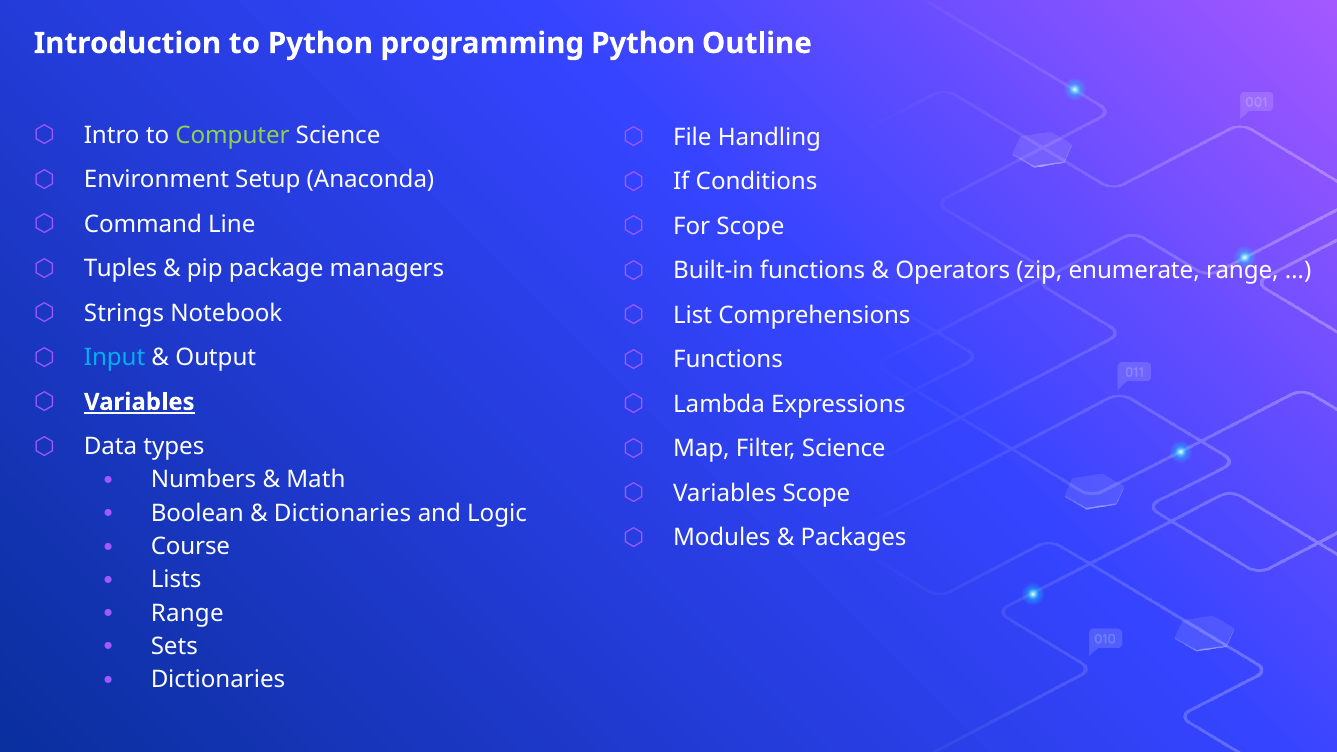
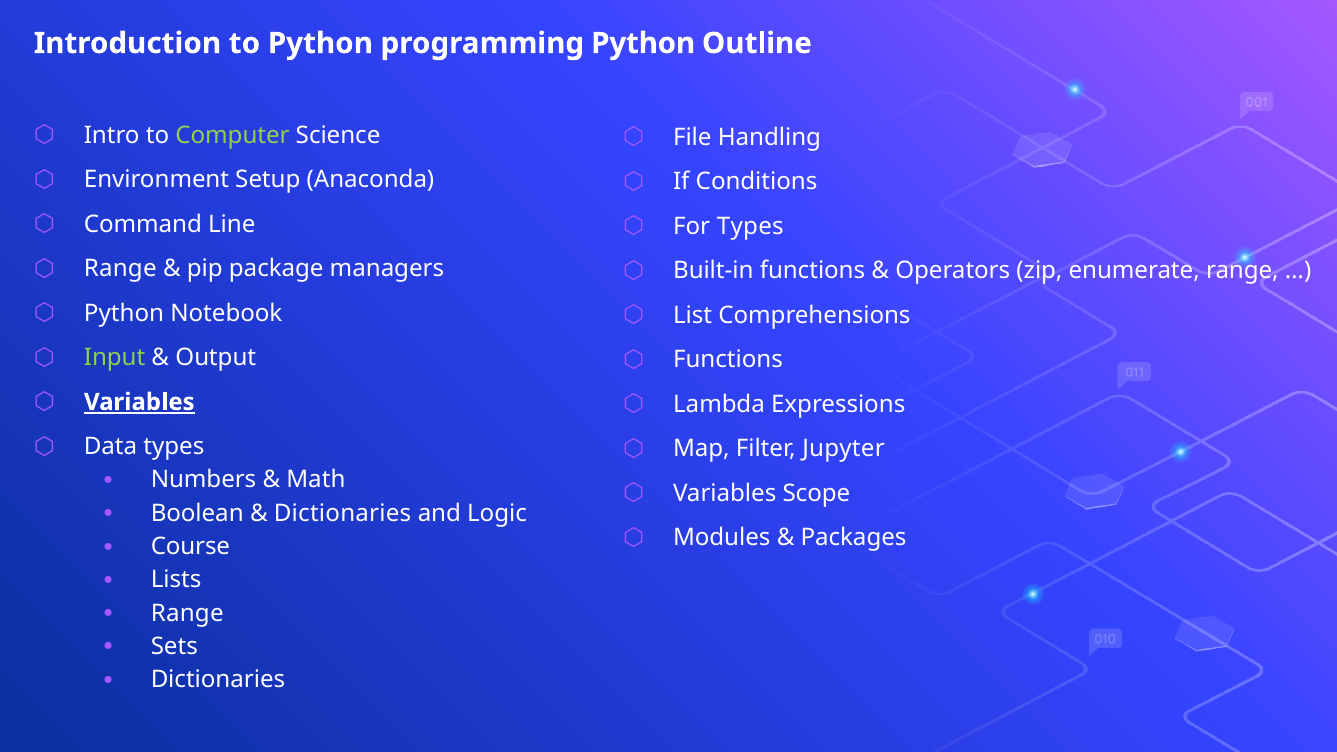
For Scope: Scope -> Types
Tuples at (121, 269): Tuples -> Range
Strings at (124, 313): Strings -> Python
Input colour: light blue -> light green
Filter Science: Science -> Jupyter
